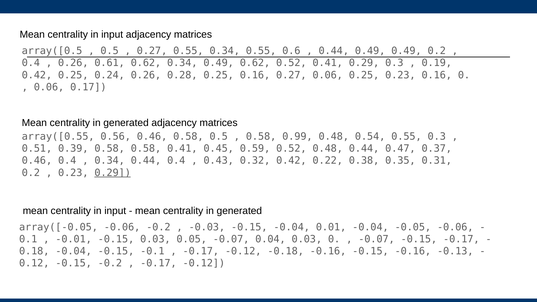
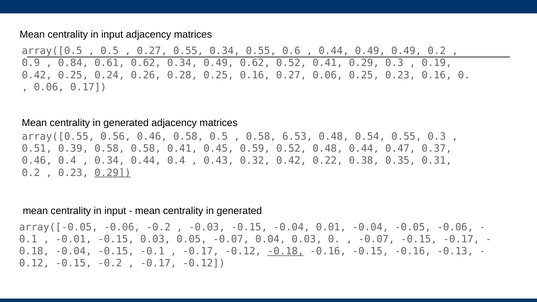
0.4 at (31, 63): 0.4 -> 0.9
0.26 at (73, 63): 0.26 -> 0.84
0.99: 0.99 -> 6.53
-0.18 underline: none -> present
